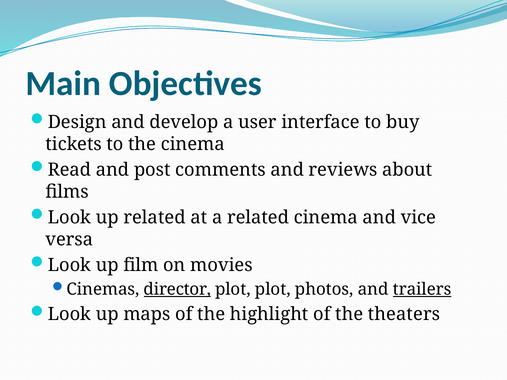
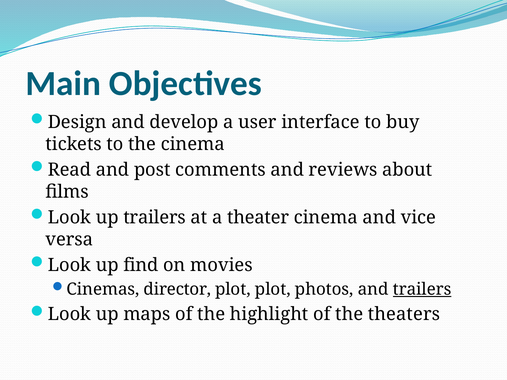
up related: related -> trailers
a related: related -> theater
film: film -> find
director underline: present -> none
